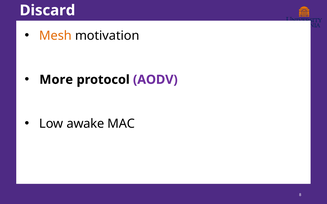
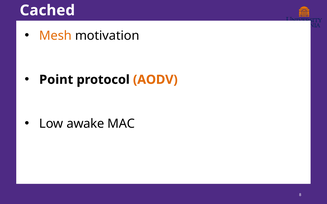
Discard: Discard -> Cached
More: More -> Point
AODV colour: purple -> orange
